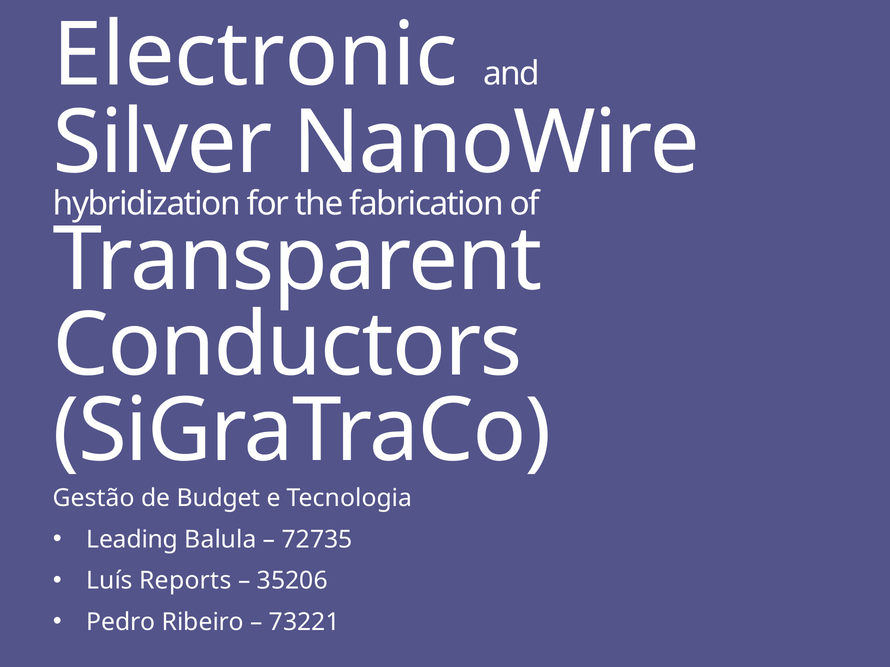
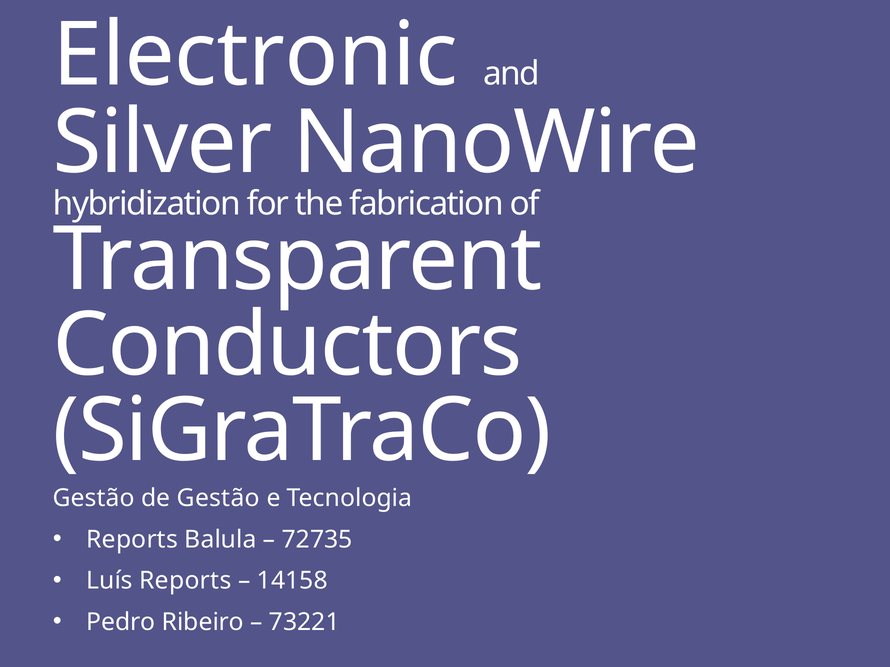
de Budget: Budget -> Gestão
Leading at (132, 540): Leading -> Reports
35206: 35206 -> 14158
